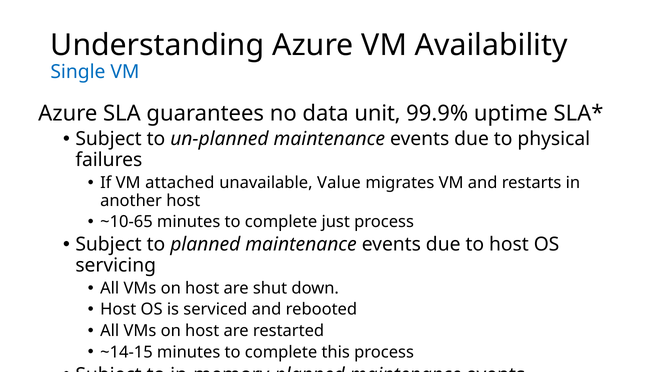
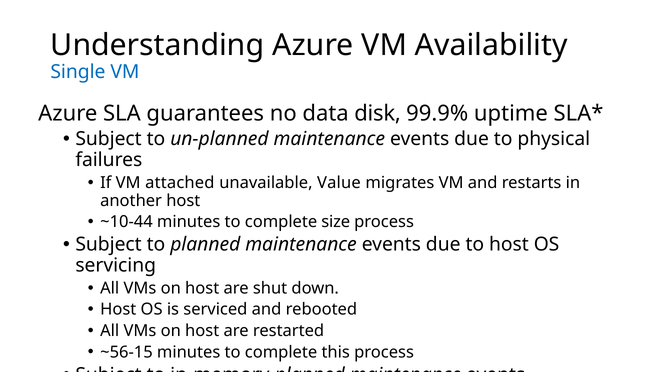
unit: unit -> disk
~10-65: ~10-65 -> ~10-44
just: just -> size
~14-15: ~14-15 -> ~56-15
